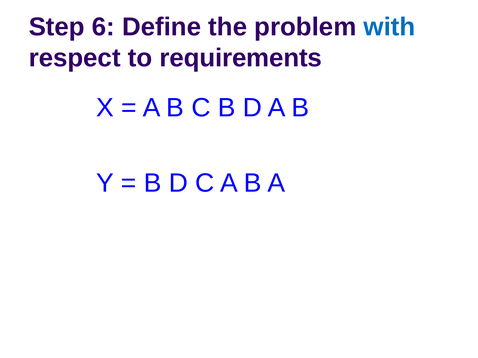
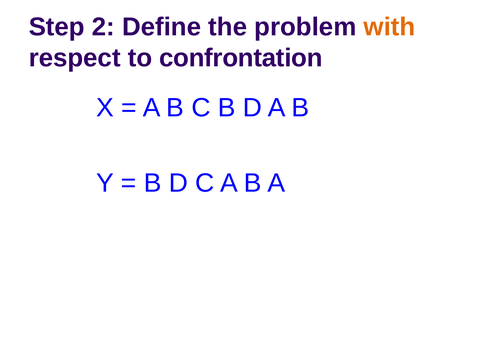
6: 6 -> 2
with colour: blue -> orange
requirements: requirements -> confrontation
